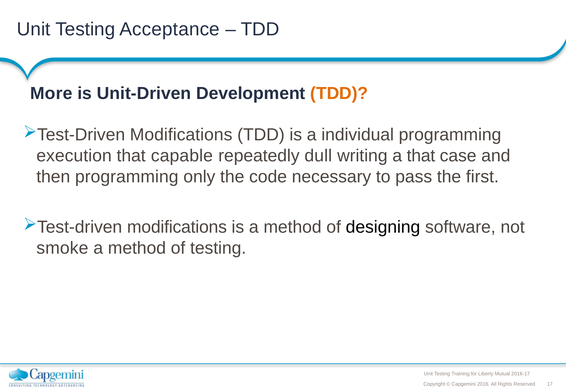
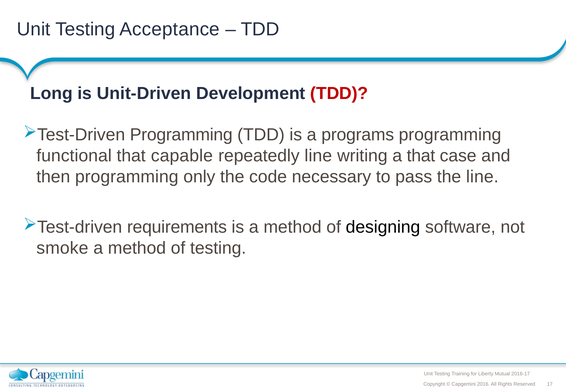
More: More -> Long
TDD at (339, 93) colour: orange -> red
Modifications at (181, 135): Modifications -> Programming
individual: individual -> programs
execution: execution -> functional
repeatedly dull: dull -> line
the first: first -> line
modifications at (177, 227): modifications -> requirements
